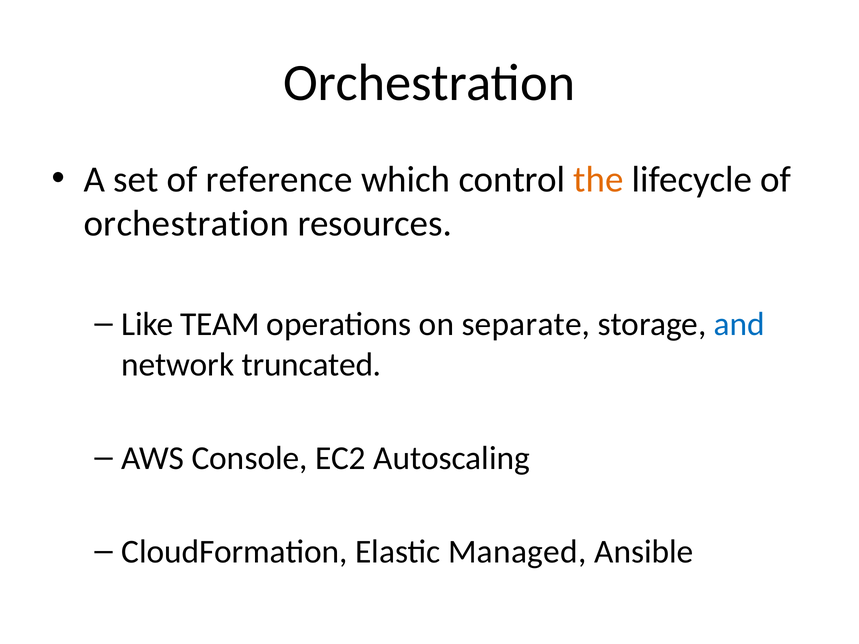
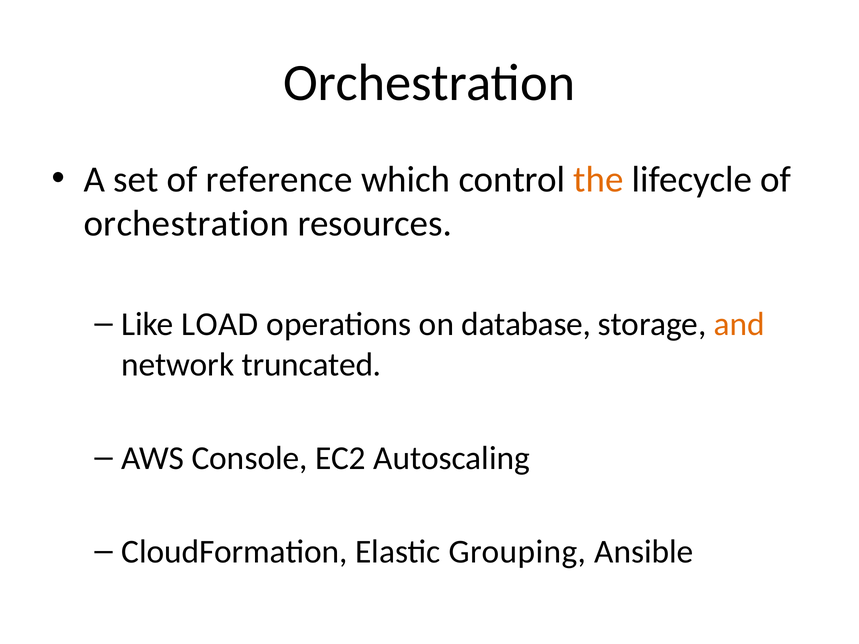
TEAM: TEAM -> LOAD
separate: separate -> database
and colour: blue -> orange
Managed: Managed -> Grouping
